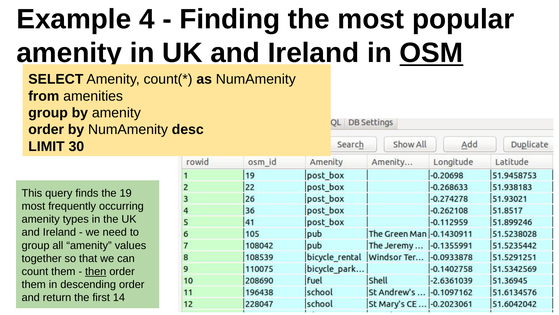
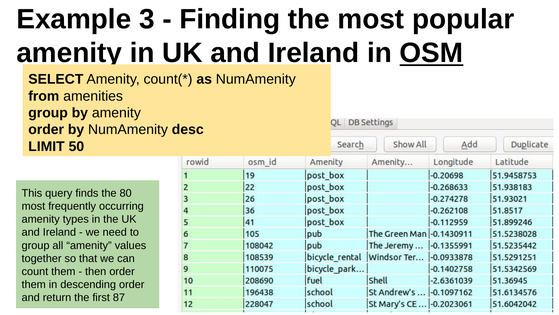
4: 4 -> 3
30: 30 -> 50
19: 19 -> 80
then underline: present -> none
14: 14 -> 87
